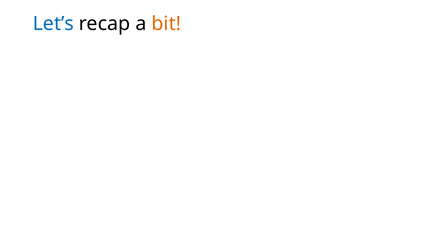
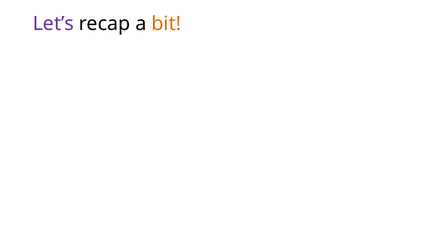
Let’s colour: blue -> purple
